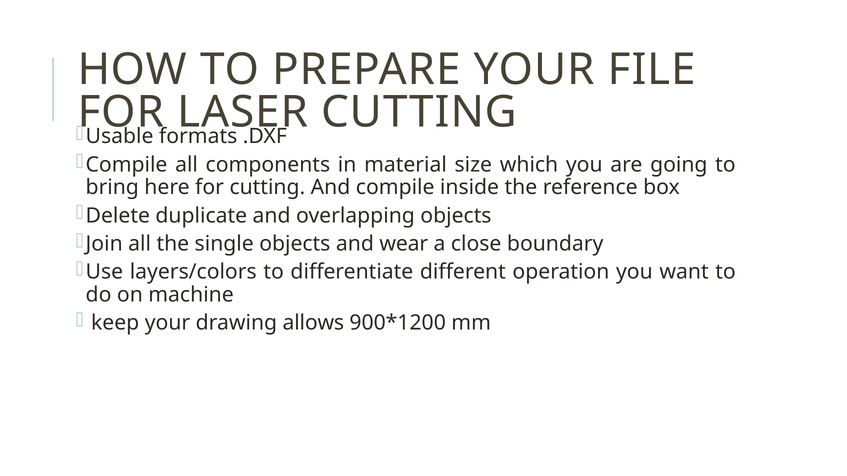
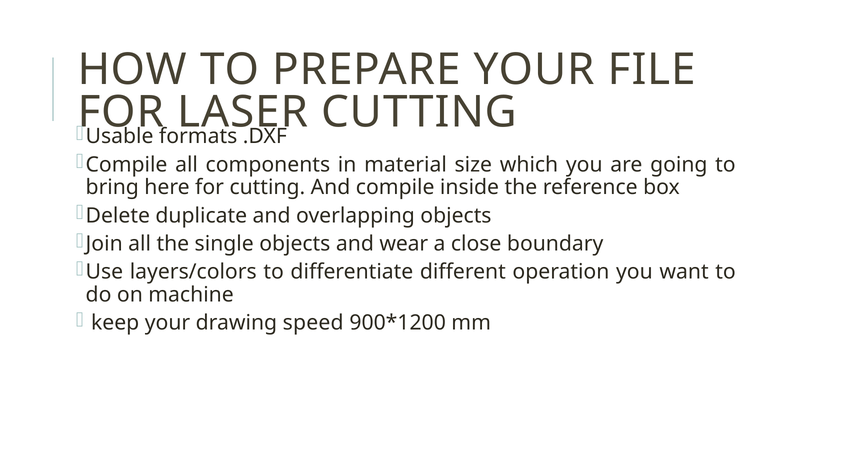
allows: allows -> speed
